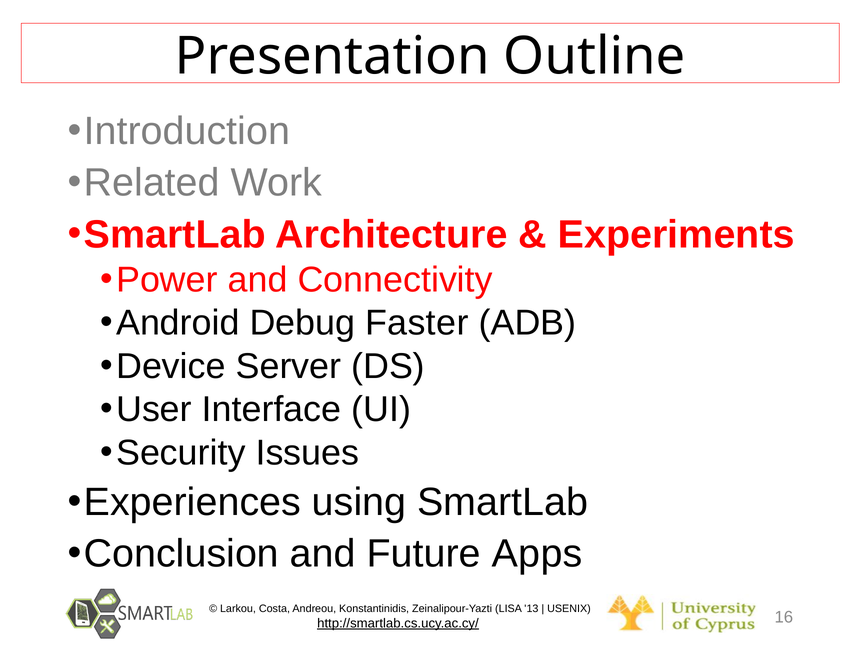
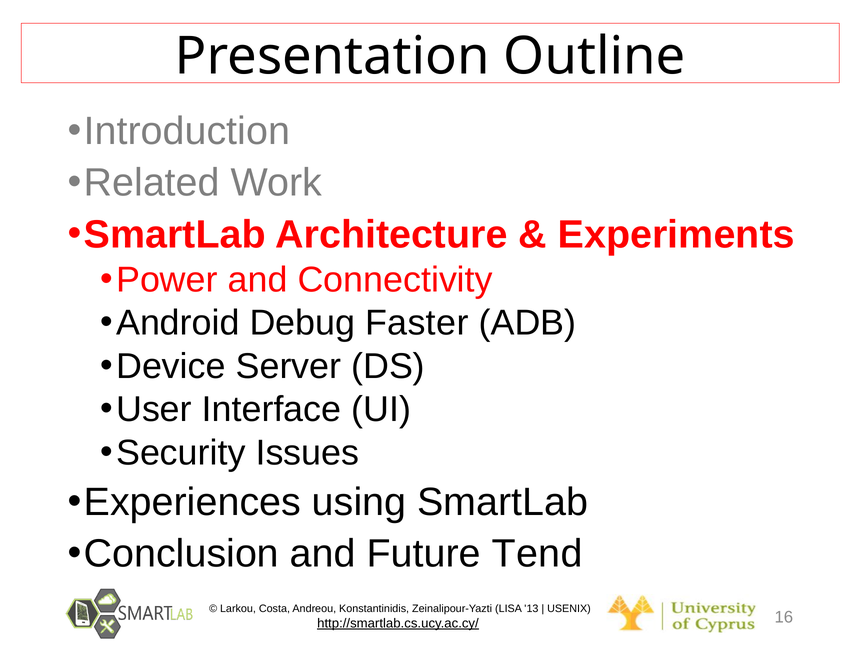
Apps: Apps -> Tend
